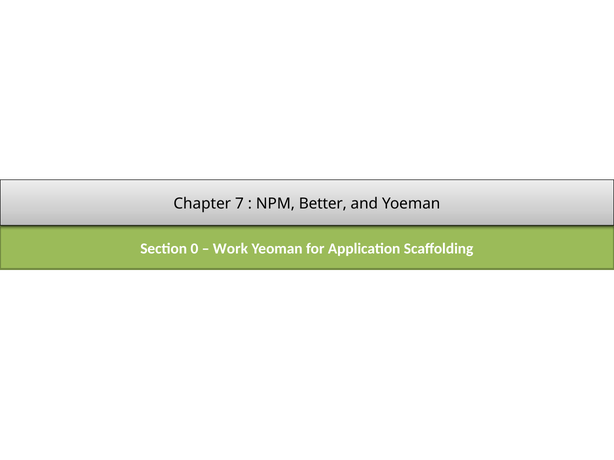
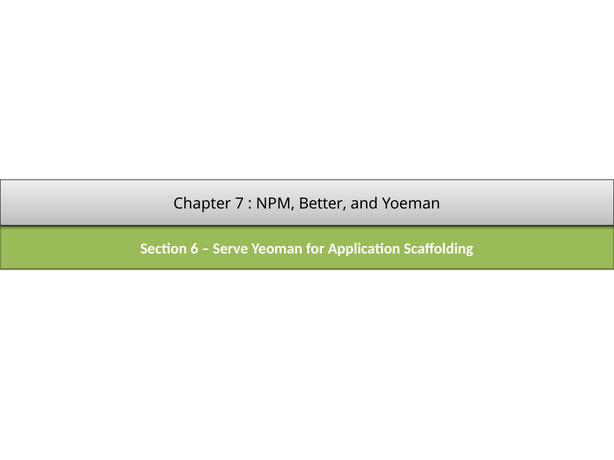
0: 0 -> 6
Work: Work -> Serve
